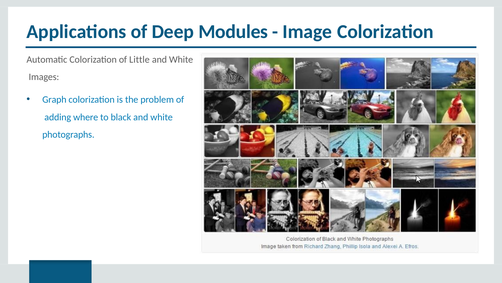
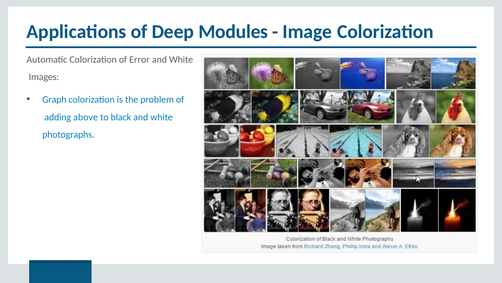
Little: Little -> Error
where: where -> above
